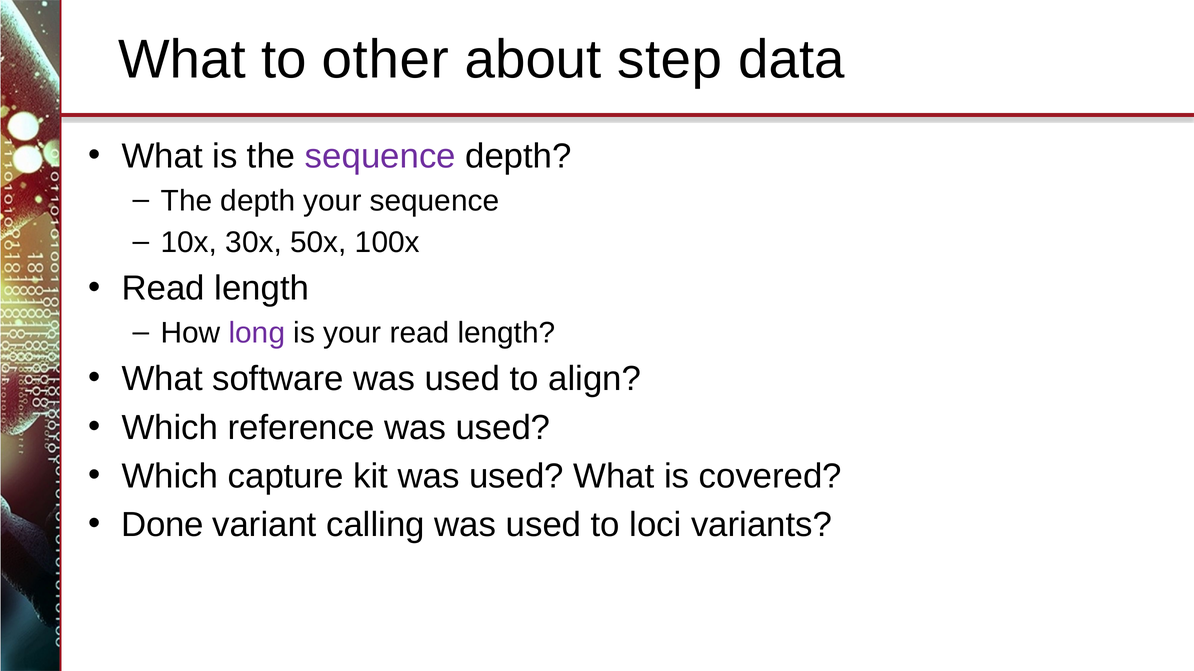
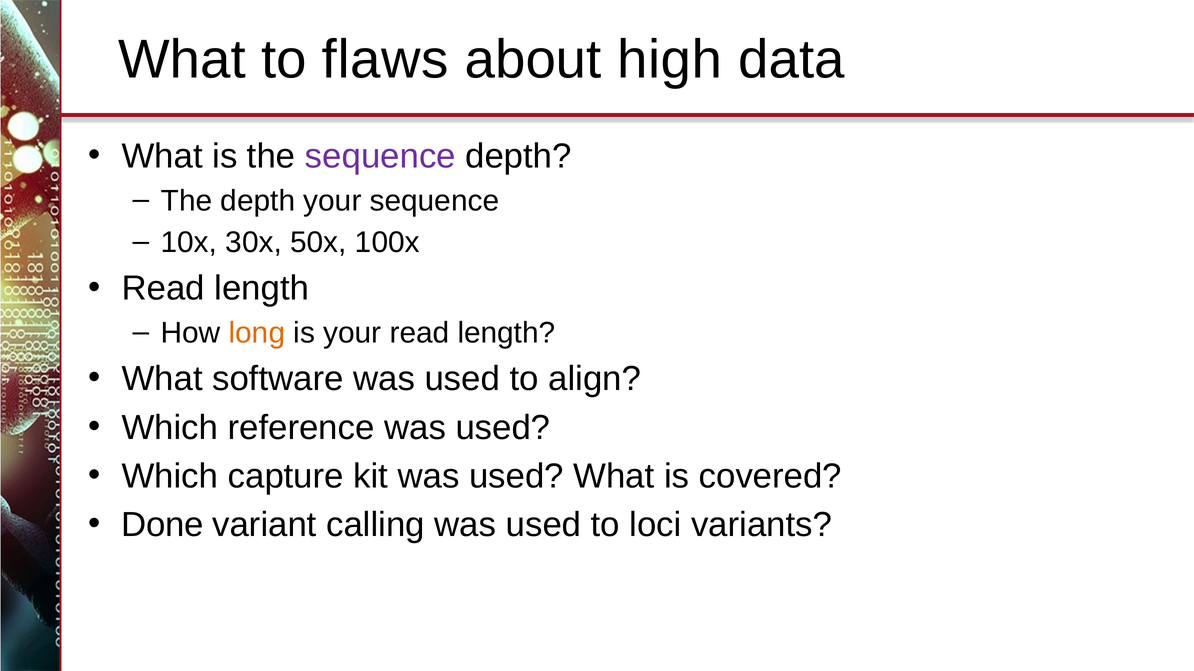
other: other -> flaws
step: step -> high
long colour: purple -> orange
